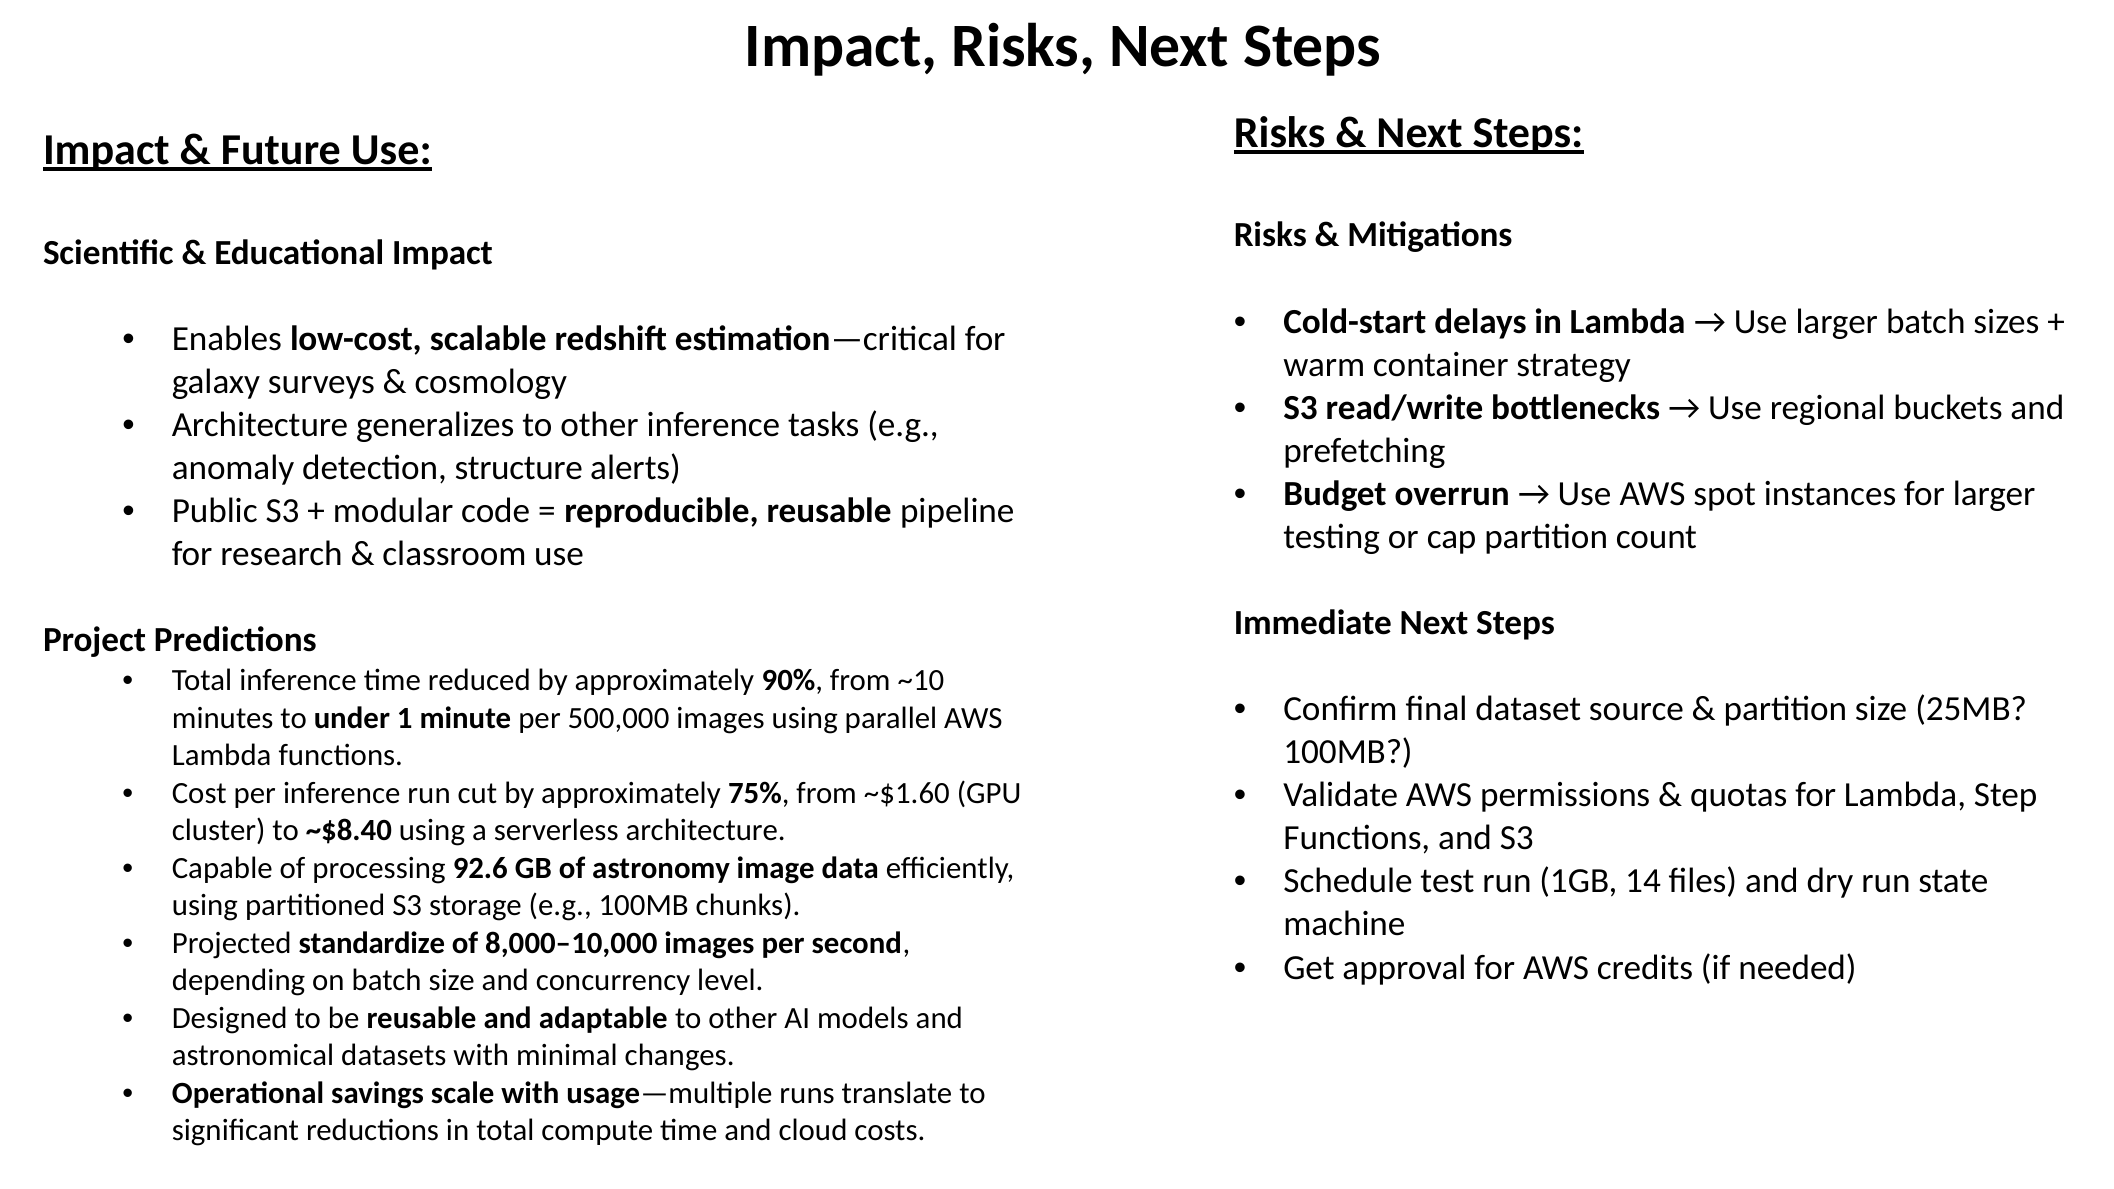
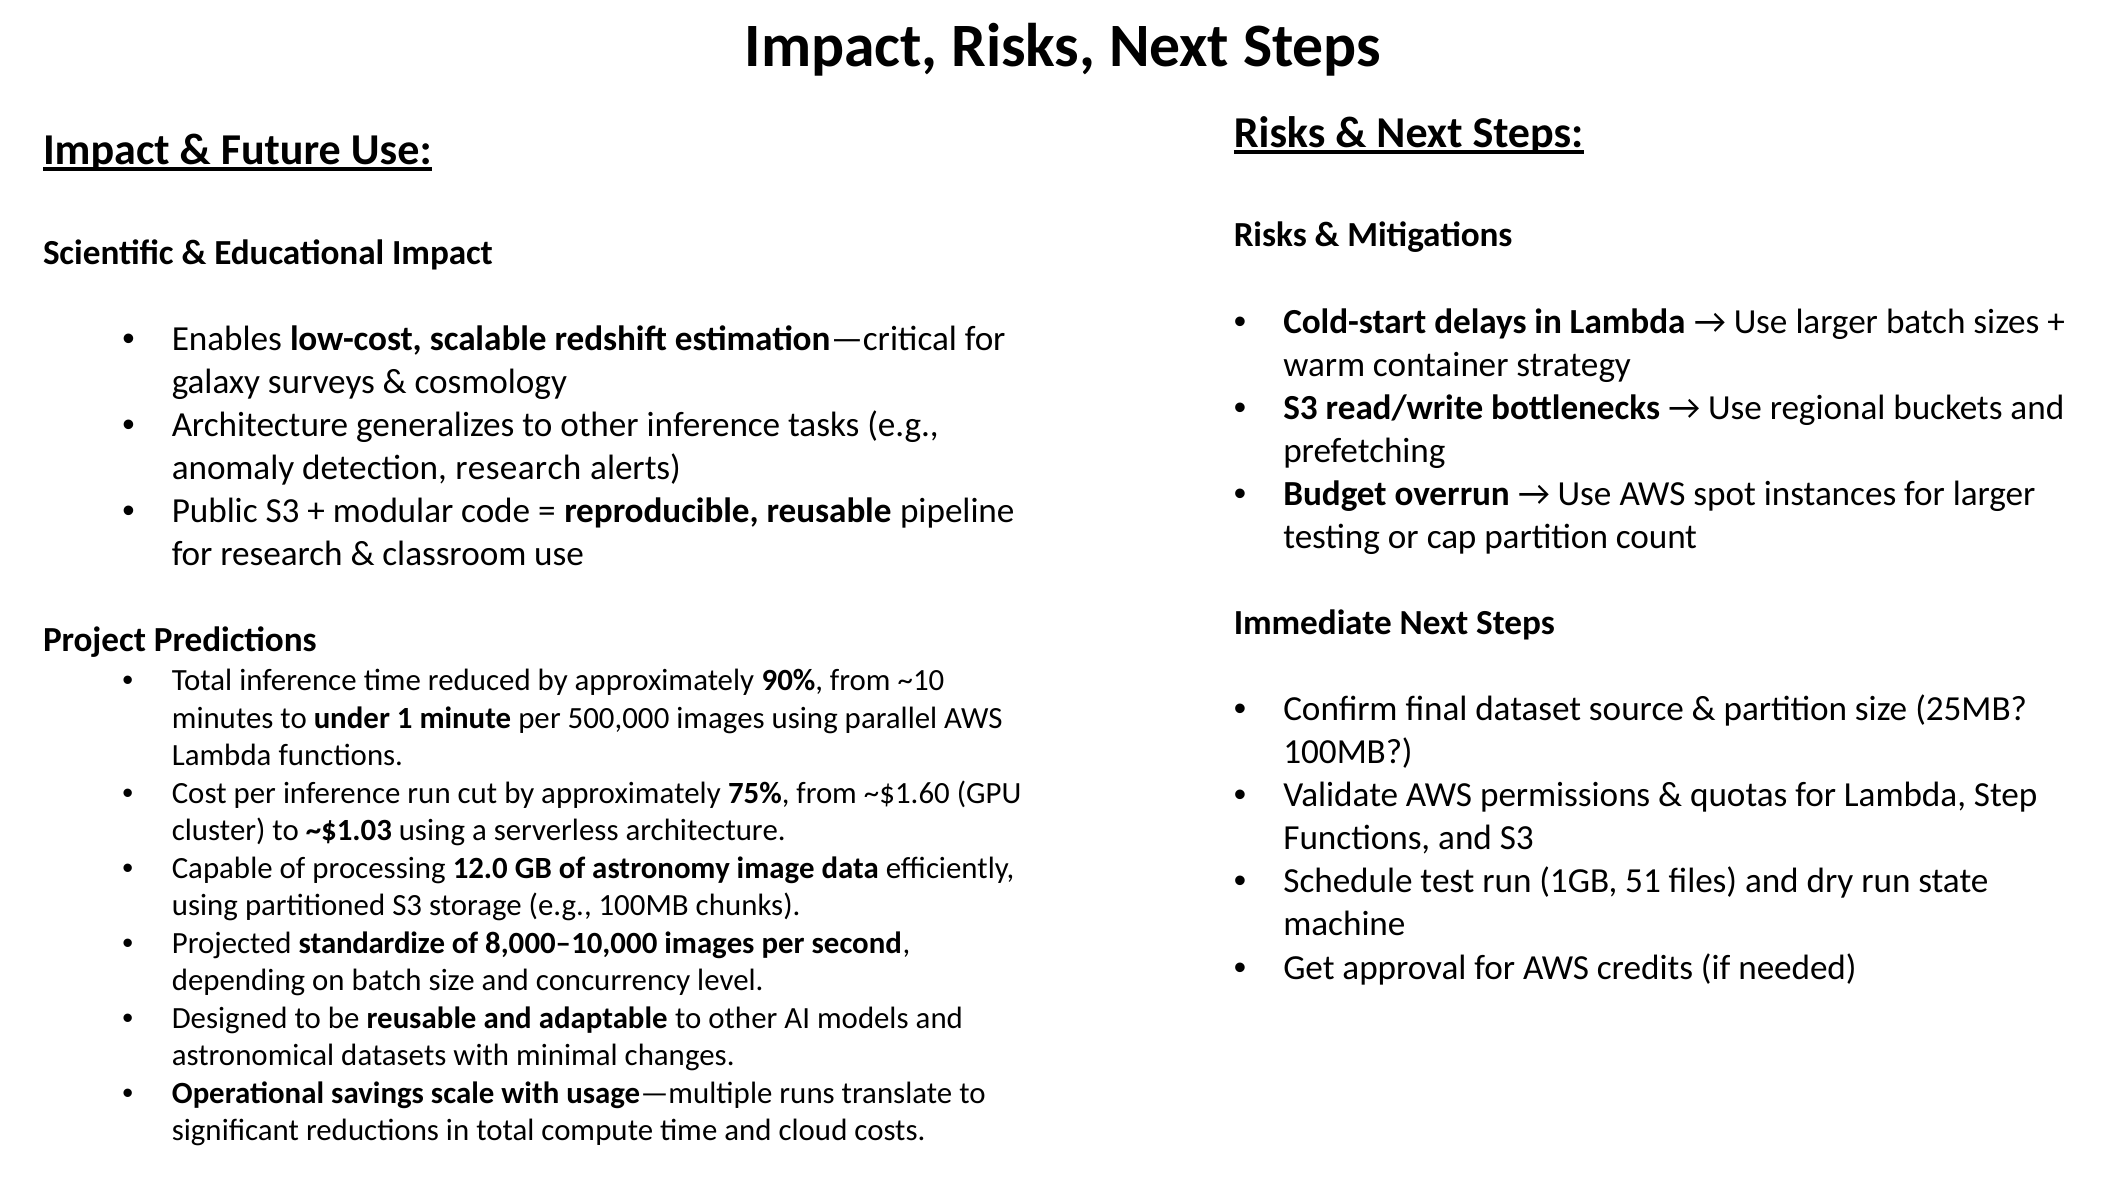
detection structure: structure -> research
~$8.40: ~$8.40 -> ~$1.03
92.6: 92.6 -> 12.0
14: 14 -> 51
